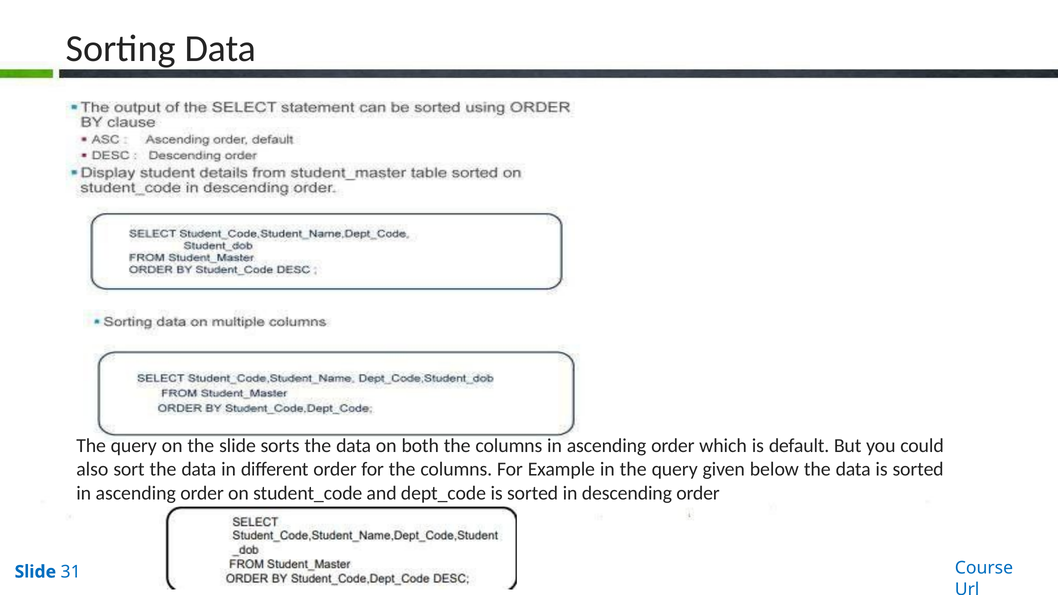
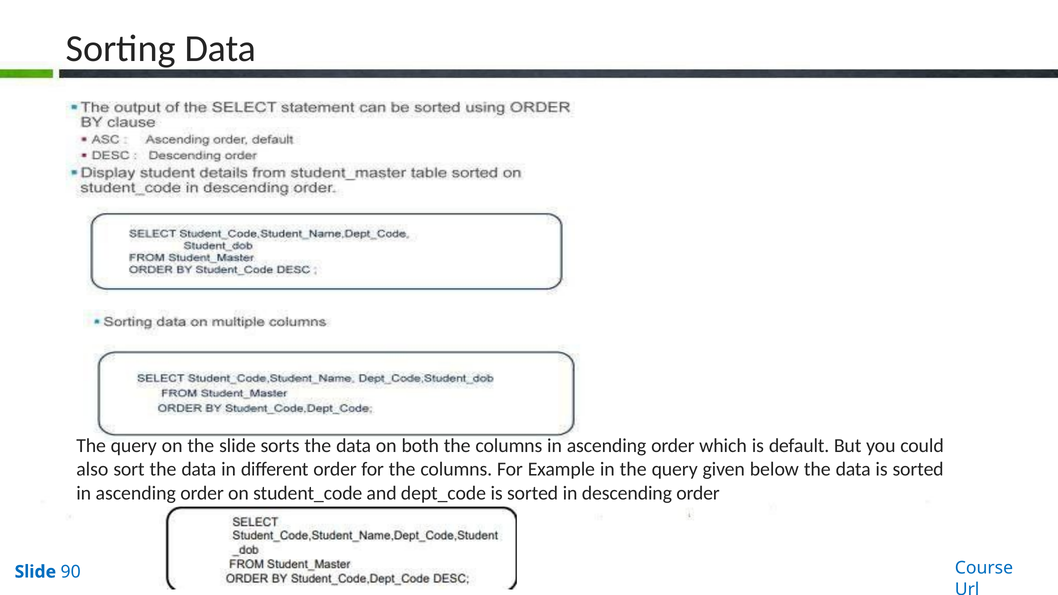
31: 31 -> 90
